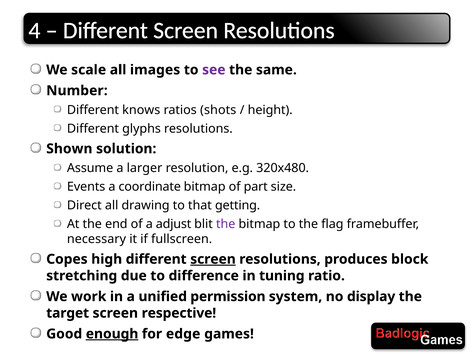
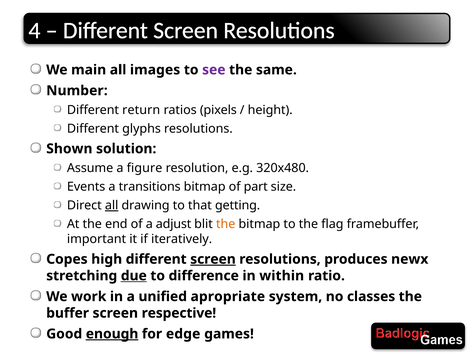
scale: scale -> main
knows: knows -> return
shots: shots -> pixels
larger: larger -> figure
coordinate: coordinate -> transitions
all at (112, 206) underline: none -> present
the at (226, 224) colour: purple -> orange
necessary: necessary -> important
fullscreen: fullscreen -> iteratively
block: block -> newx
due underline: none -> present
tuning: tuning -> within
permission: permission -> apropriate
display: display -> classes
target: target -> buffer
